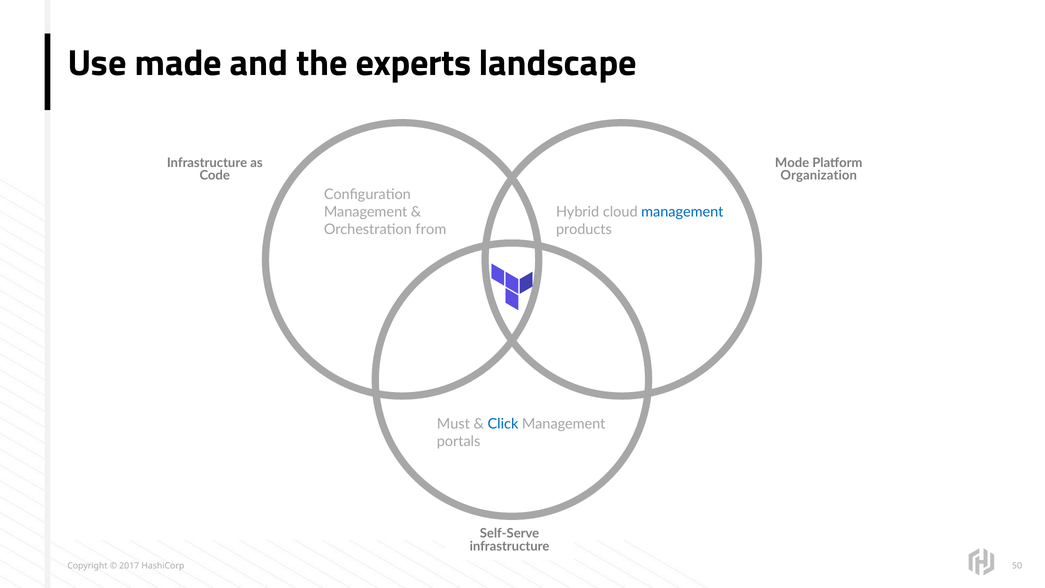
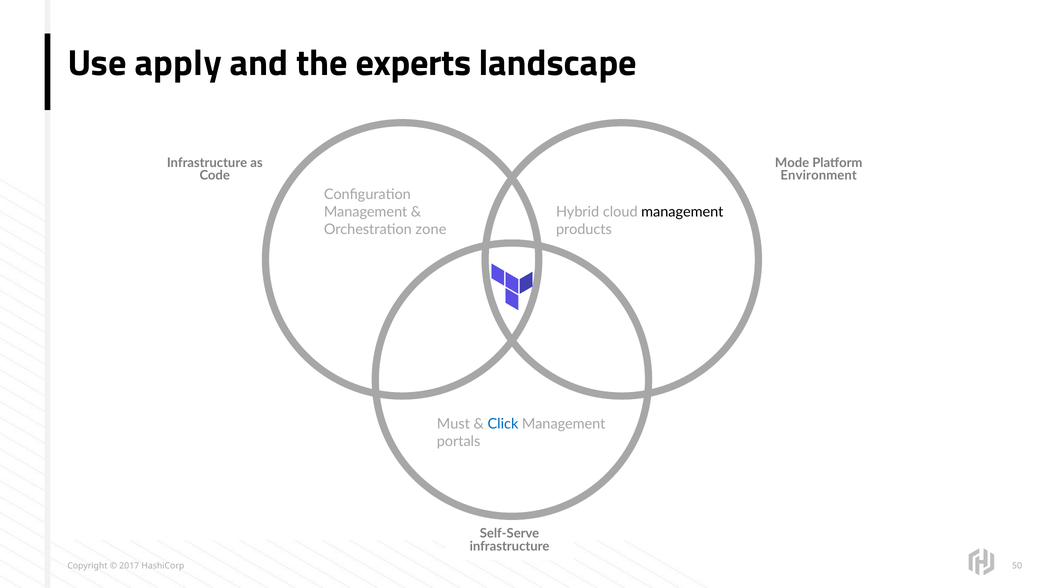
made: made -> apply
Organization: Organization -> Environment
management at (682, 212) colour: blue -> black
from: from -> zone
